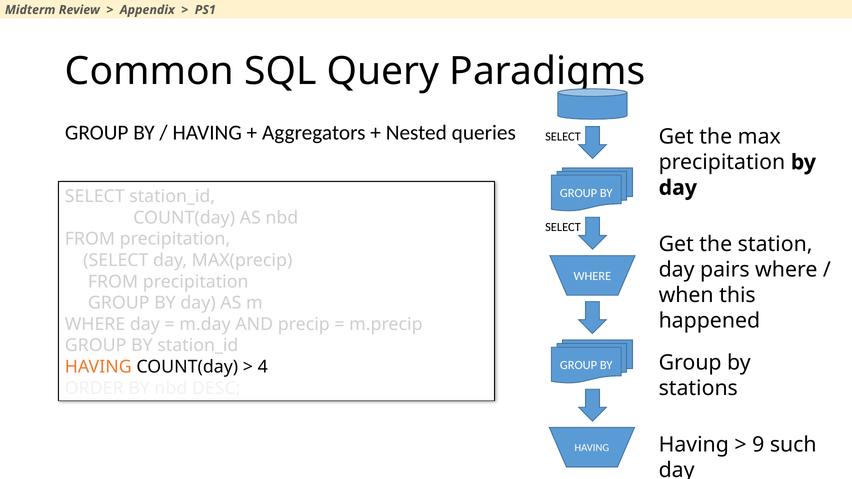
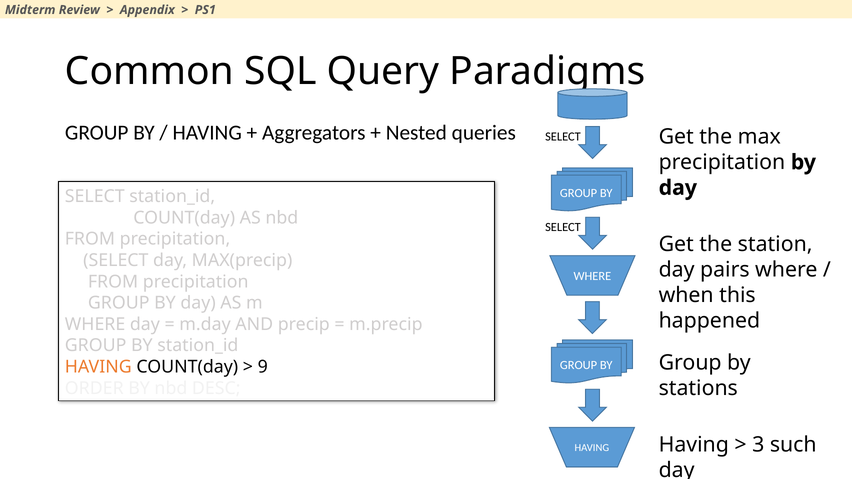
4: 4 -> 9
9: 9 -> 3
